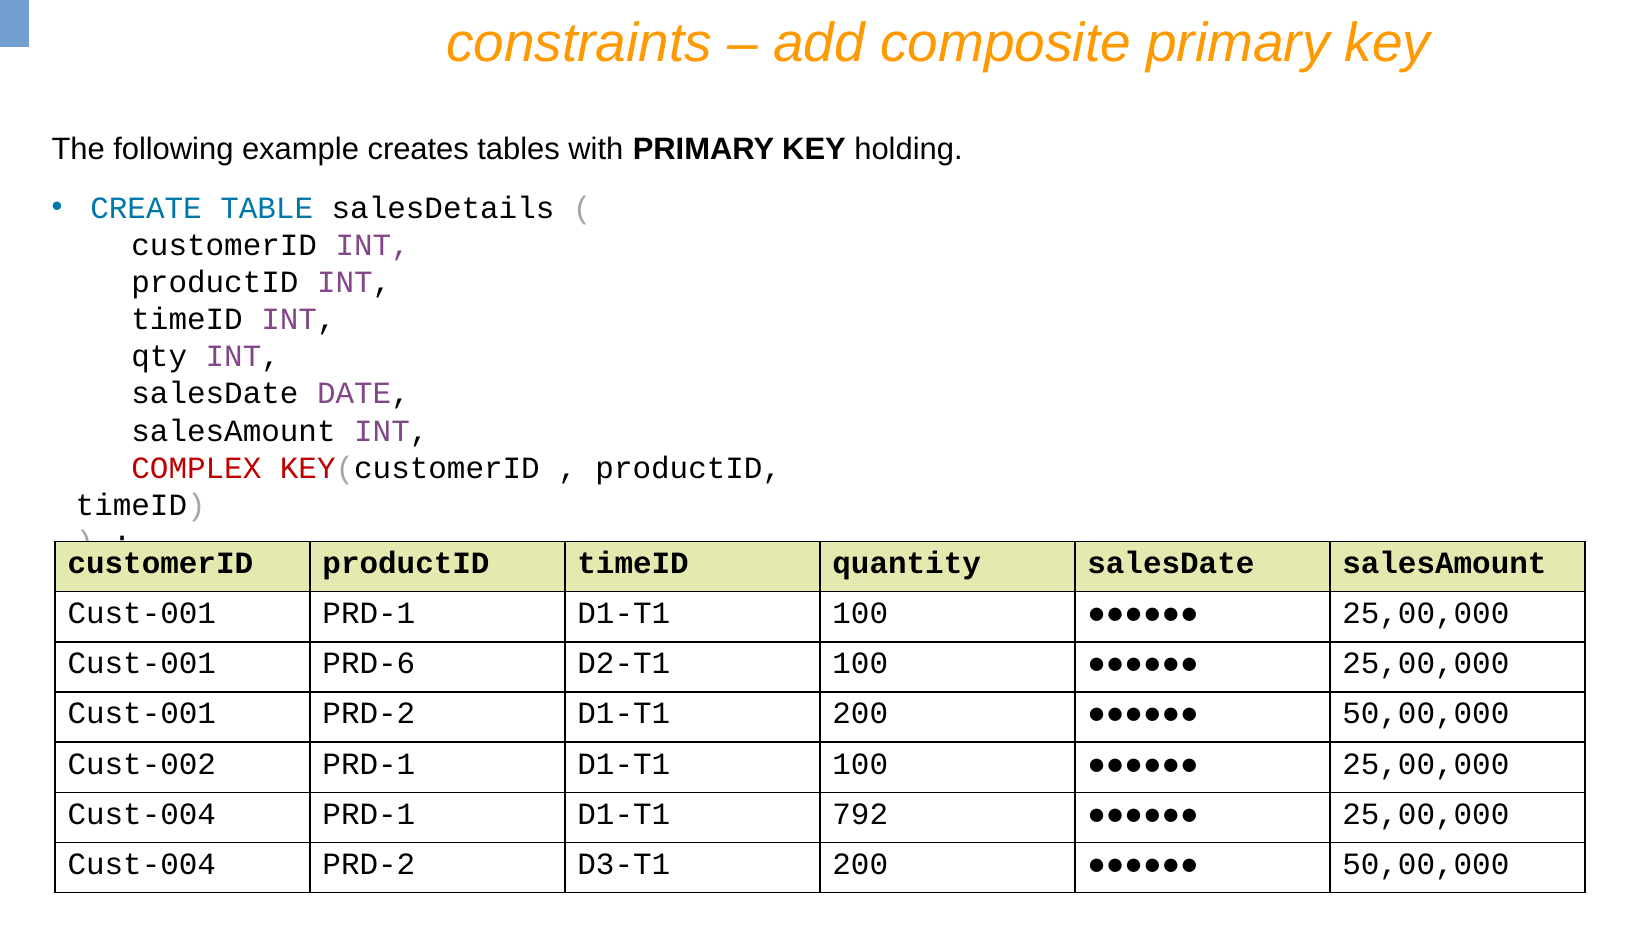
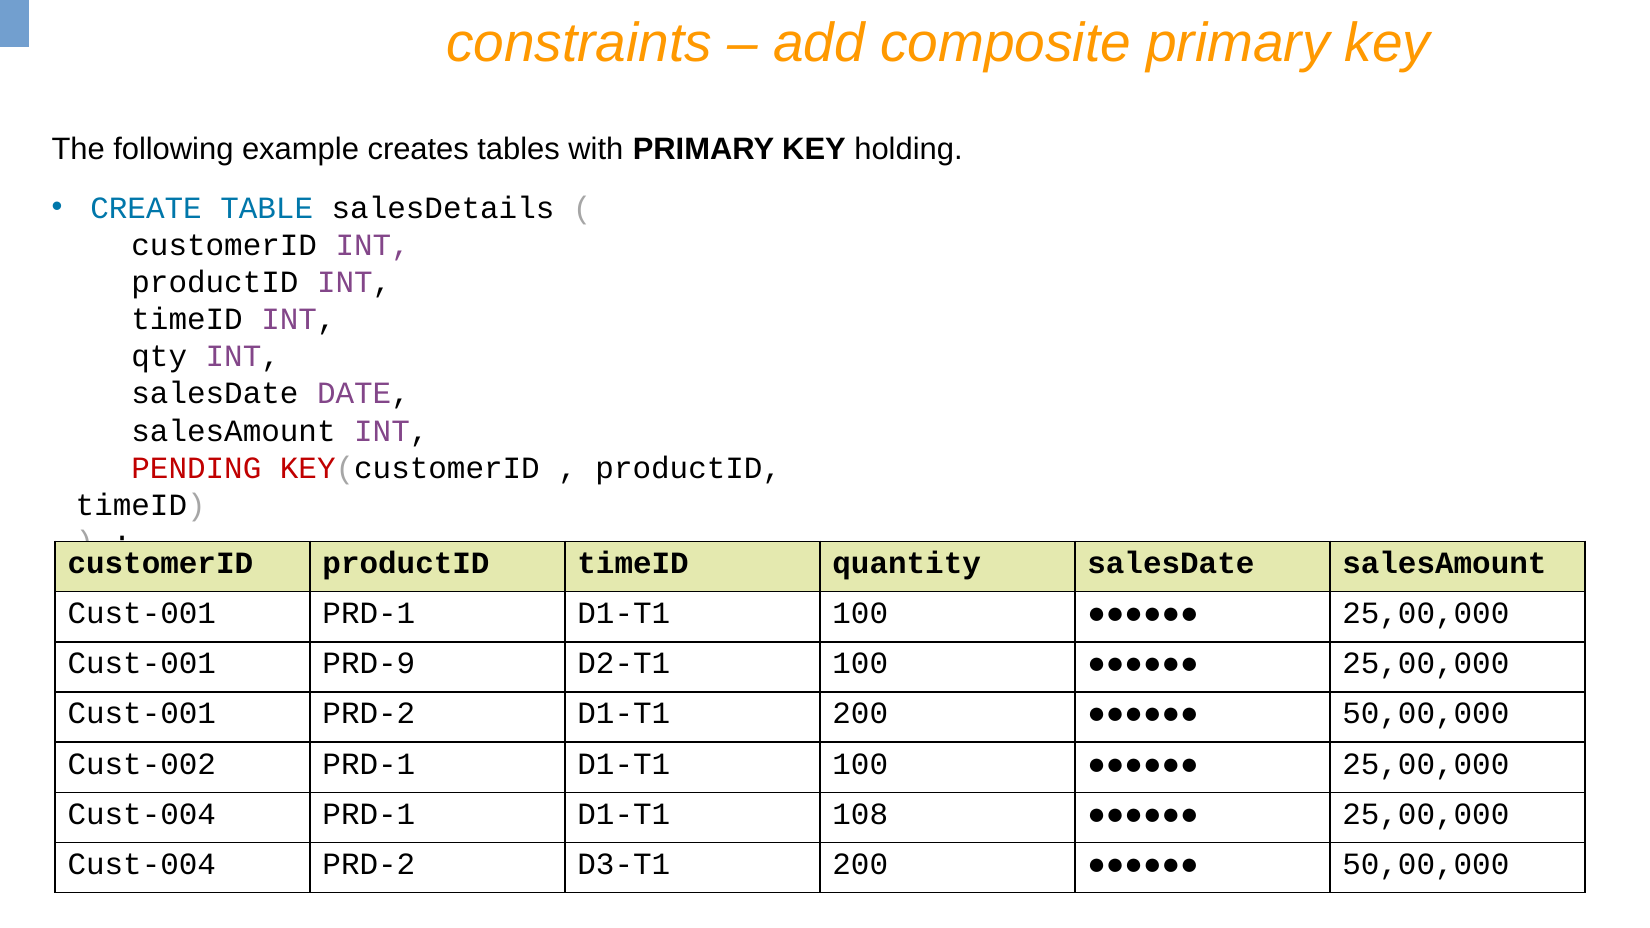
COMPLEX: COMPLEX -> PENDING
PRD-6: PRD-6 -> PRD-9
792: 792 -> 108
